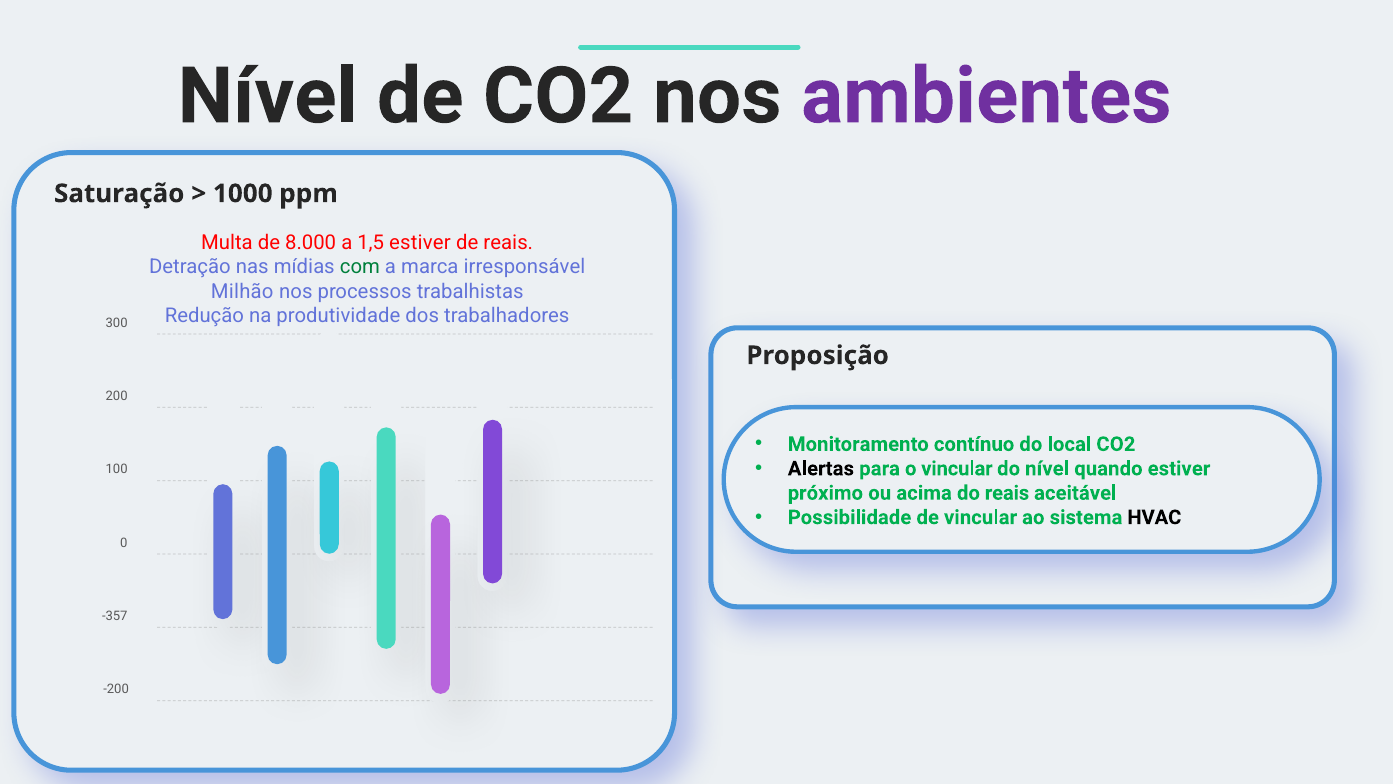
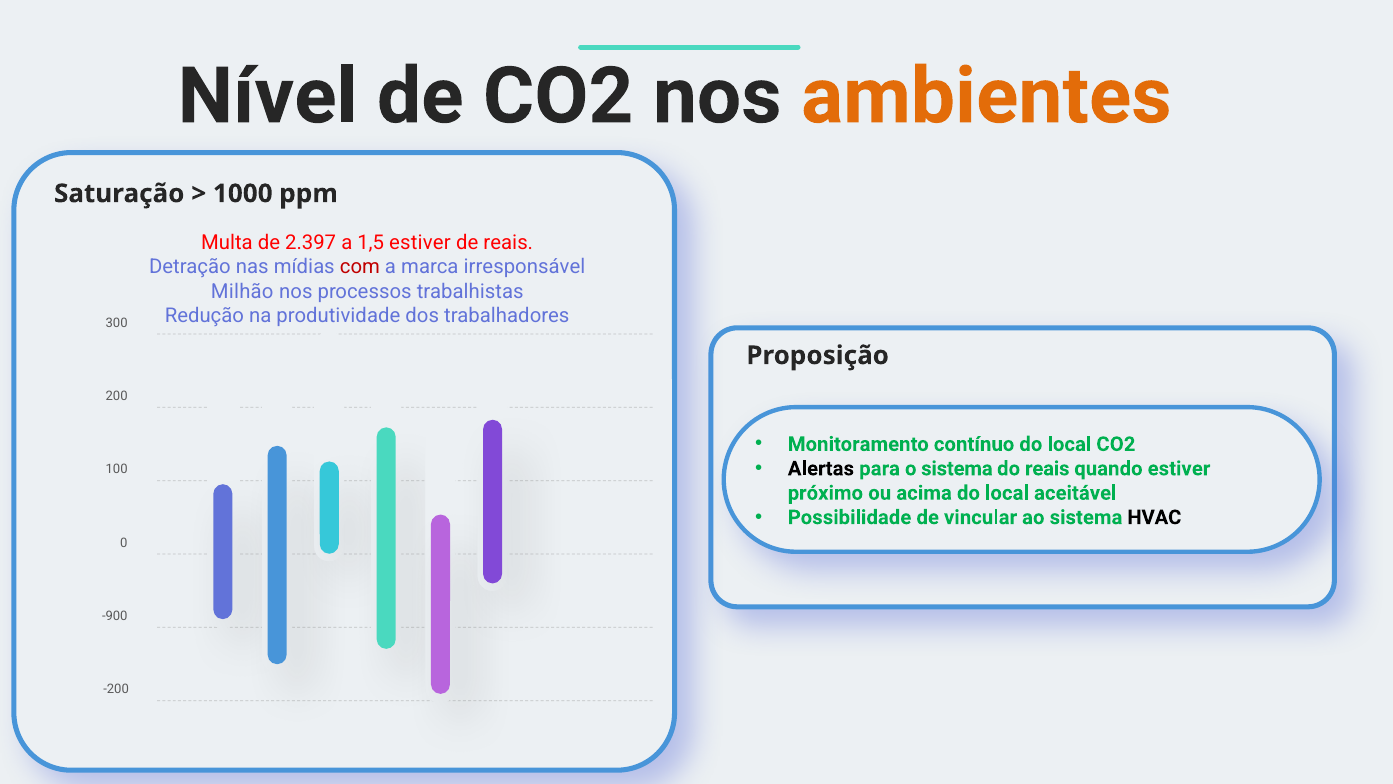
ambientes colour: purple -> orange
8.000: 8.000 -> 2.397
com colour: green -> red
o vincular: vincular -> sistema
do nível: nível -> reais
acima do reais: reais -> local
-357: -357 -> -900
